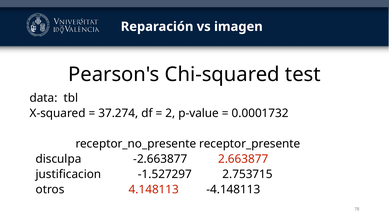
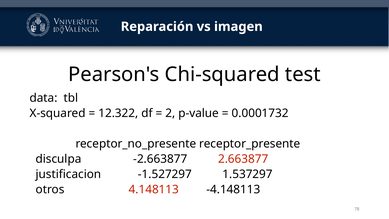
37.274: 37.274 -> 12.322
2.753715: 2.753715 -> 1.537297
